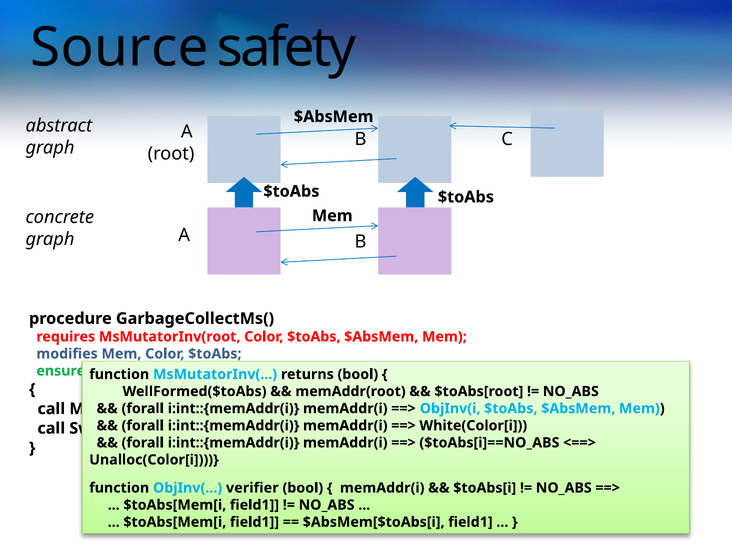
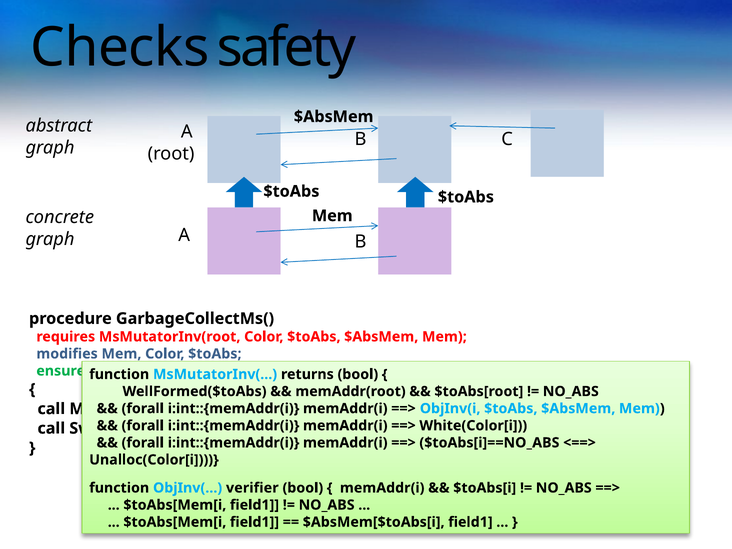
Source: Source -> Checks
